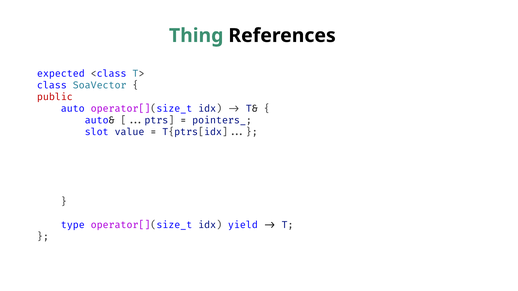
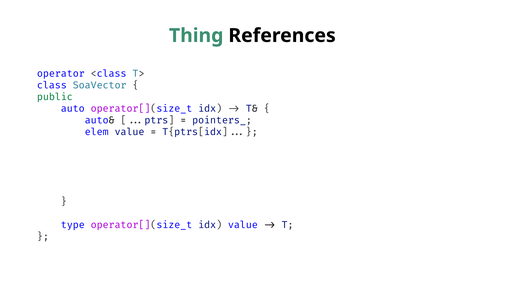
expected: expected -> operator
public colour: red -> green
slot: slot -> elem
idx yield: yield -> value
